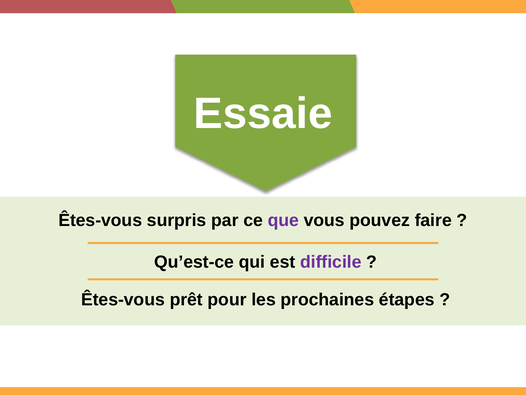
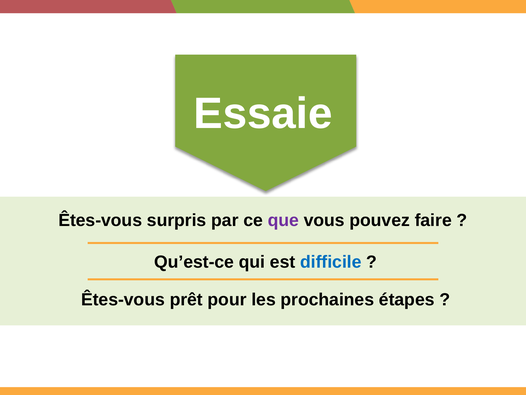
difficile colour: purple -> blue
